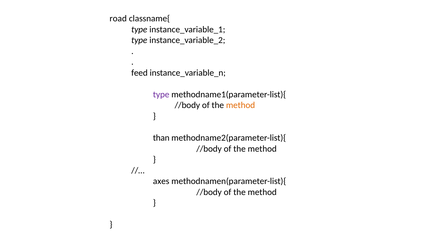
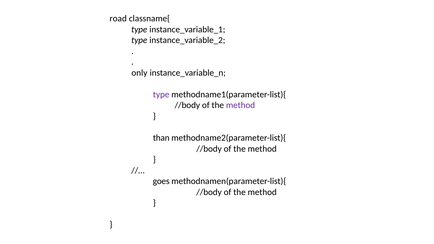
feed: feed -> only
method at (241, 105) colour: orange -> purple
axes: axes -> goes
